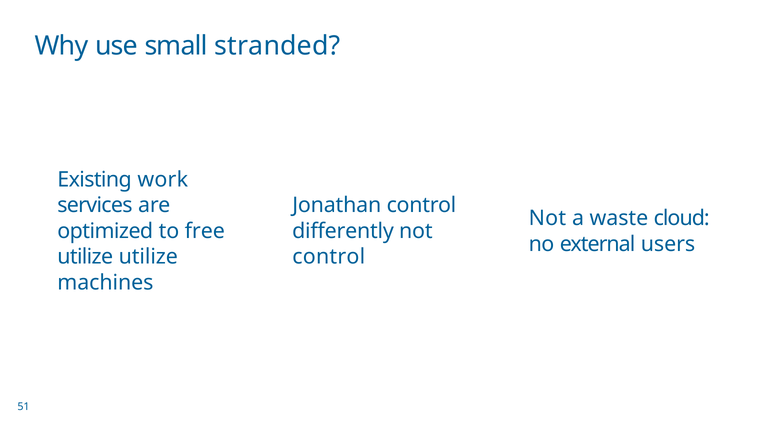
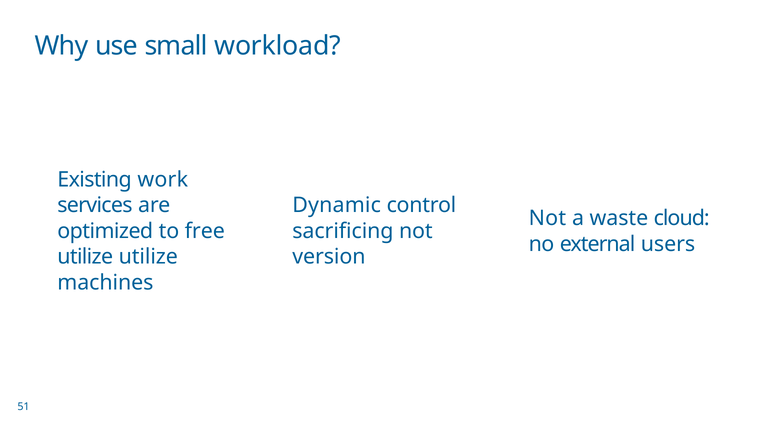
stranded: stranded -> workload
Jonathan: Jonathan -> Dynamic
differently: differently -> sacrificing
control at (329, 257): control -> version
